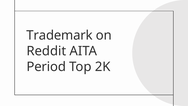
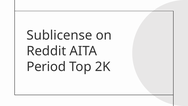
Trademark: Trademark -> Sublicense
